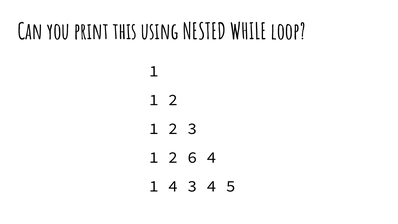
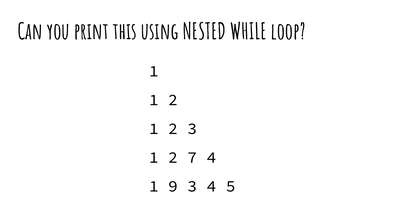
6: 6 -> 7
1 4: 4 -> 9
